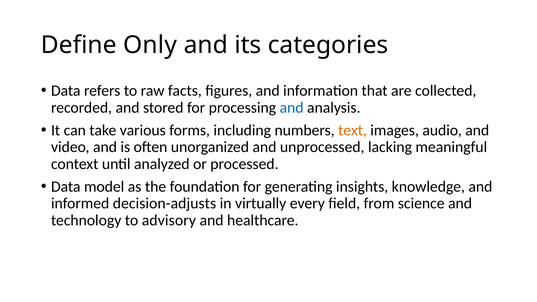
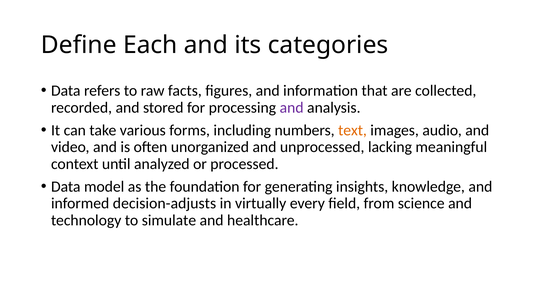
Only: Only -> Each
and at (292, 108) colour: blue -> purple
advisory: advisory -> simulate
